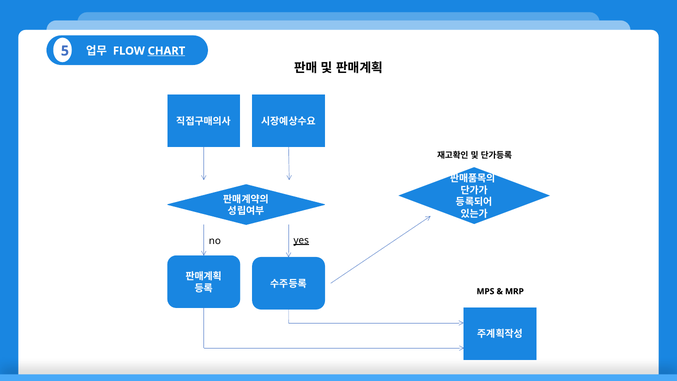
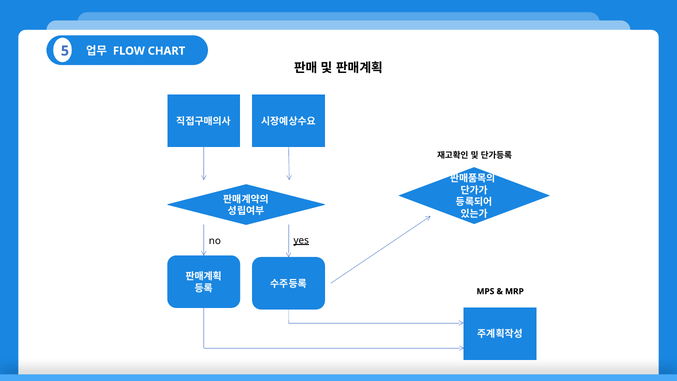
CHART underline: present -> none
